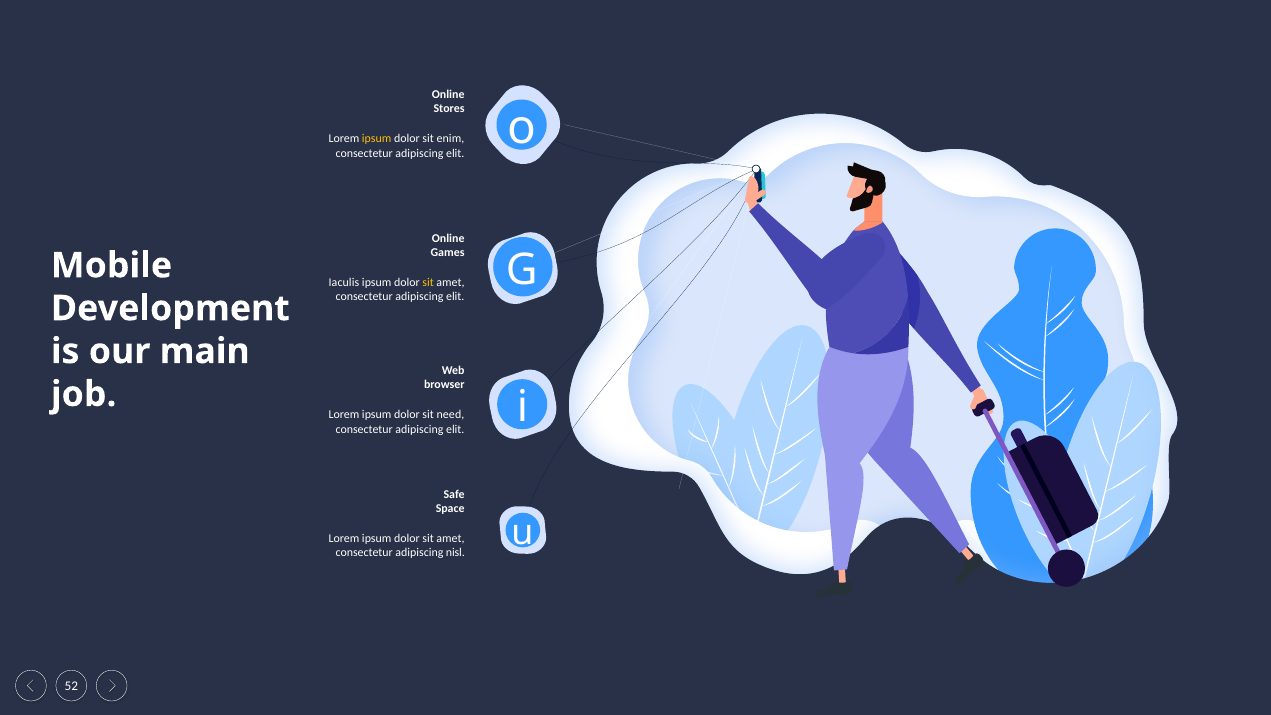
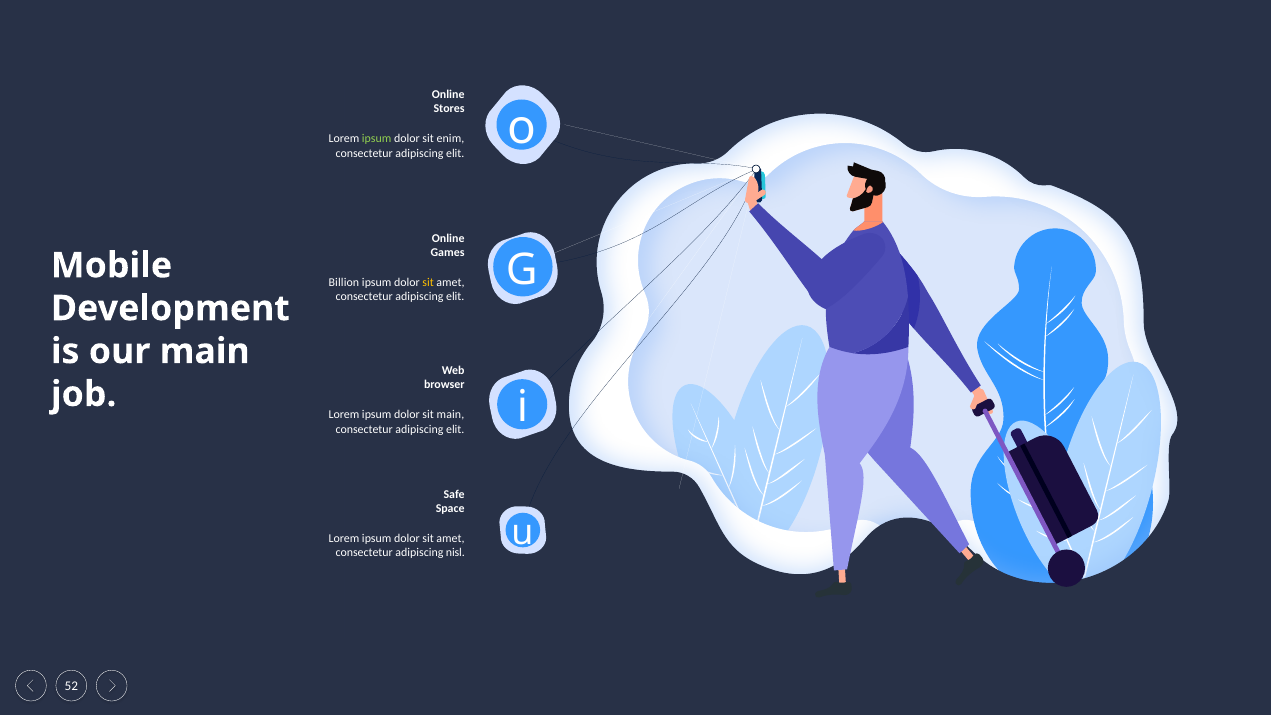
ipsum at (377, 139) colour: yellow -> light green
Iaculis: Iaculis -> Billion
sit need: need -> main
